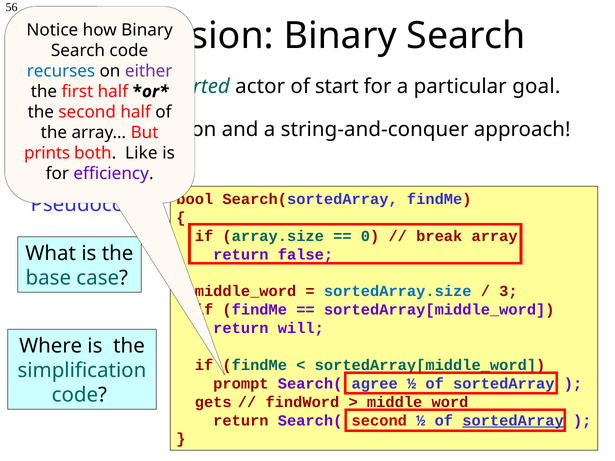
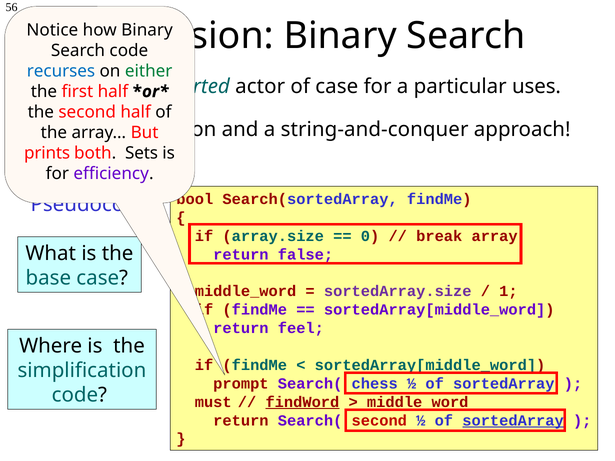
either colour: purple -> green
of start: start -> case
particular goal: goal -> uses
Like: Like -> Sets
sortedArray.size colour: blue -> purple
3: 3 -> 1
will: will -> feel
agree: agree -> chess
gets: gets -> must
findWord underline: none -> present
